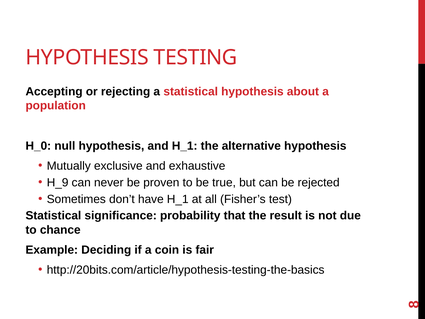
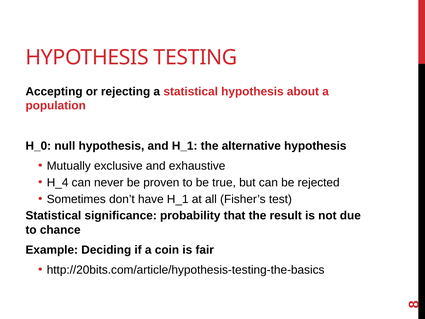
H_9: H_9 -> H_4
